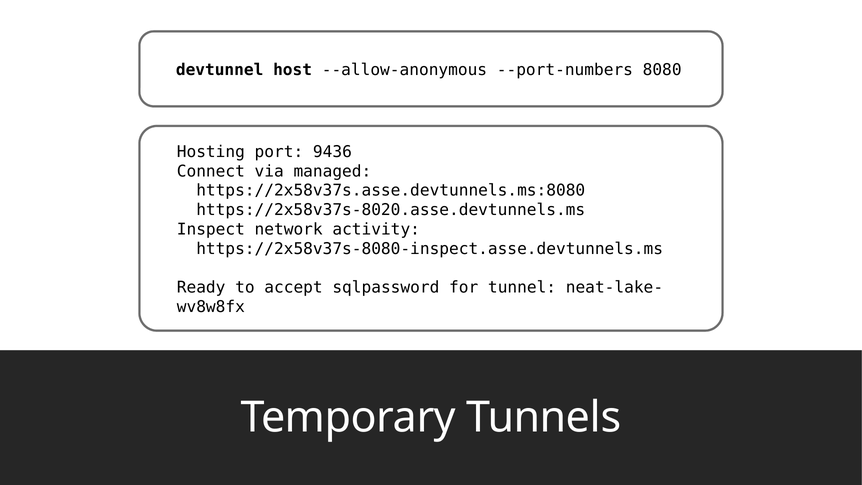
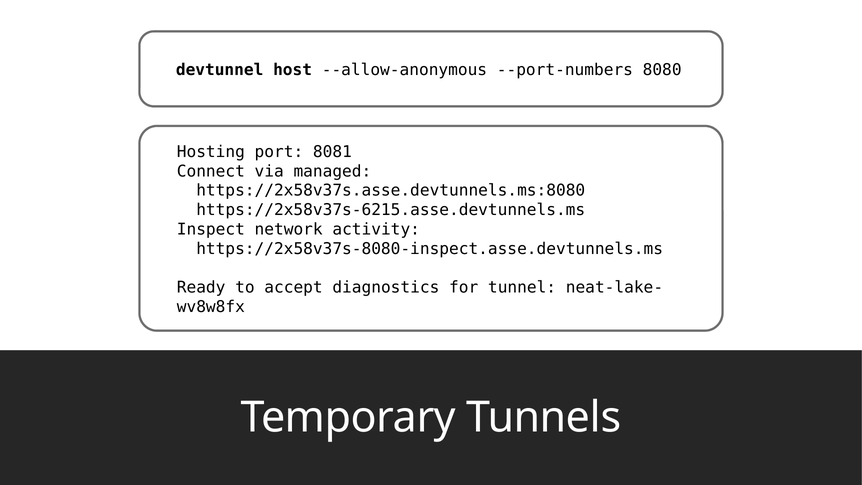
9436: 9436 -> 8081
https://2x58v37s-8020.asse.devtunnels.ms: https://2x58v37s-8020.asse.devtunnels.ms -> https://2x58v37s-6215.asse.devtunnels.ms
sqlpassword: sqlpassword -> diagnostics
